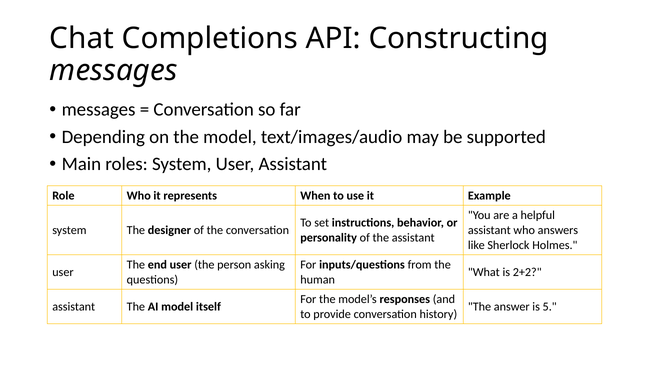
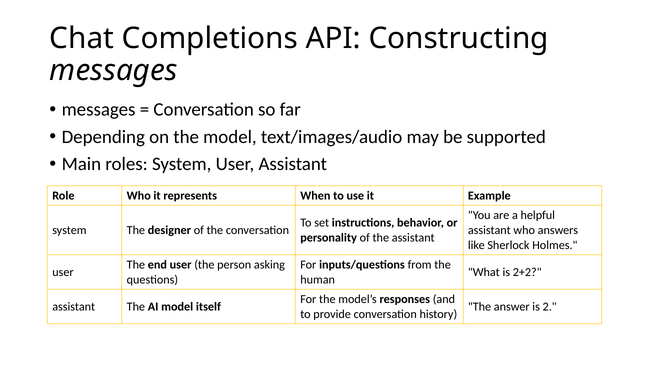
5: 5 -> 2
